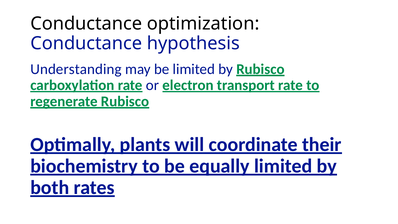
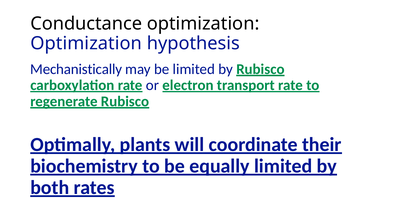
Conductance at (86, 43): Conductance -> Optimization
Understanding: Understanding -> Mechanistically
